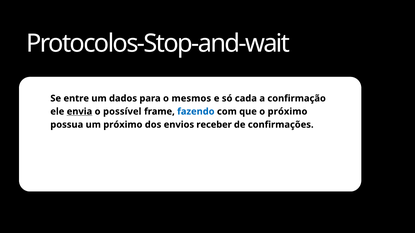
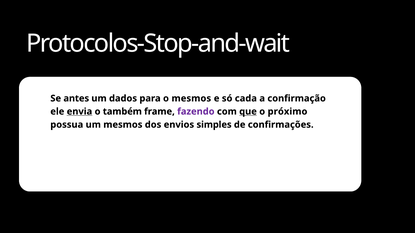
entre: entre -> antes
possível: possível -> também
fazendo colour: blue -> purple
que underline: none -> present
um próximo: próximo -> mesmos
receber: receber -> simples
